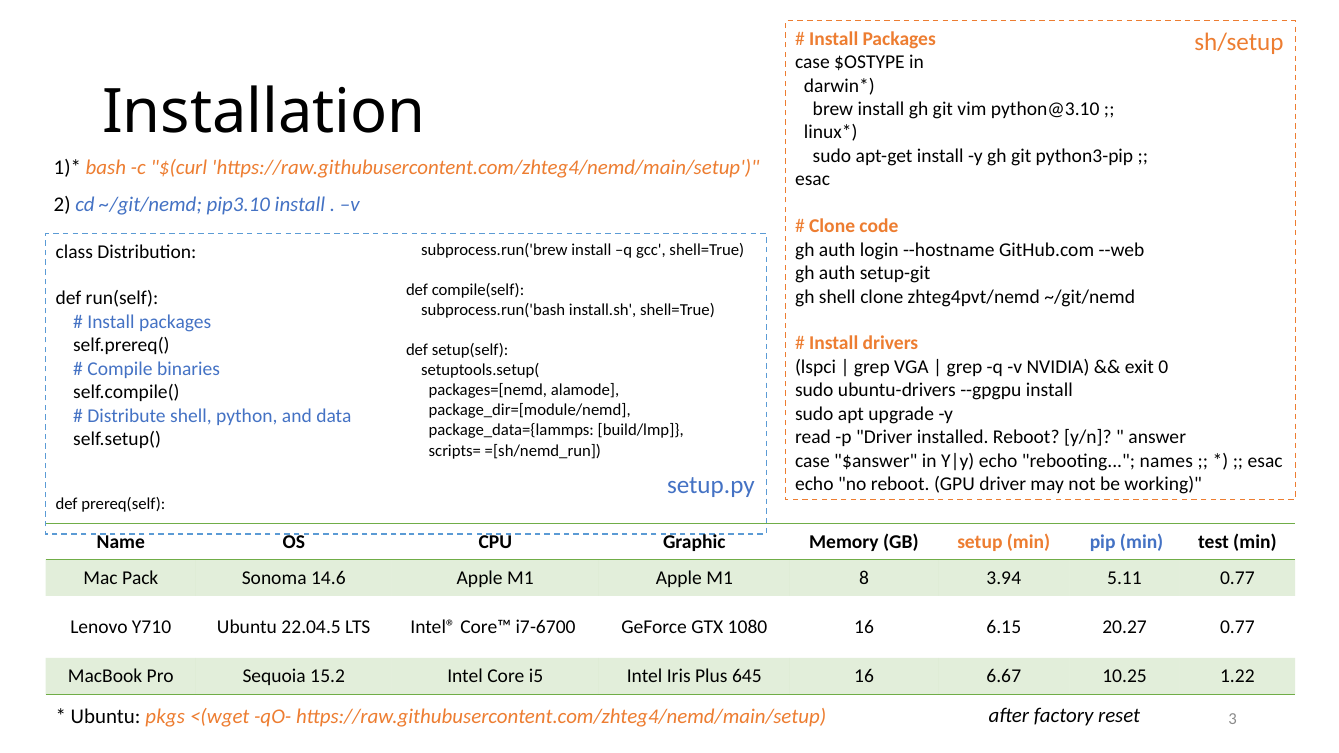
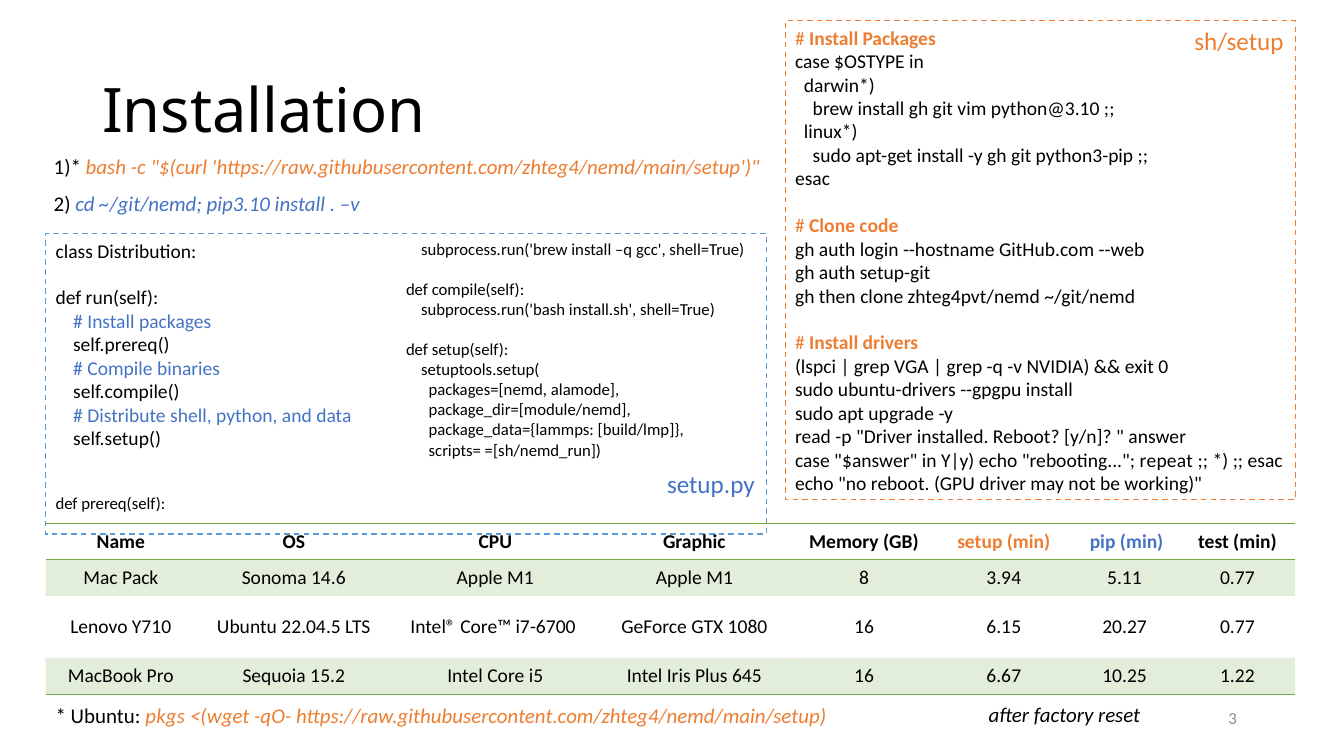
gh shell: shell -> then
names: names -> repeat
